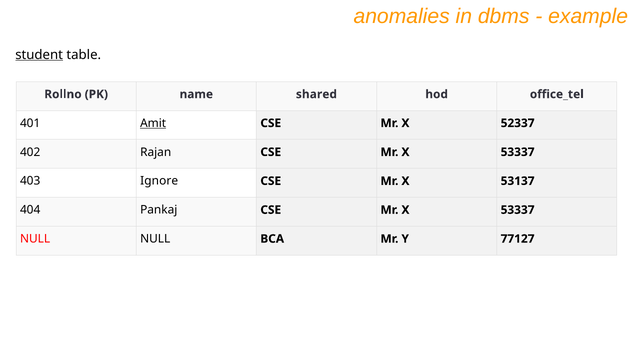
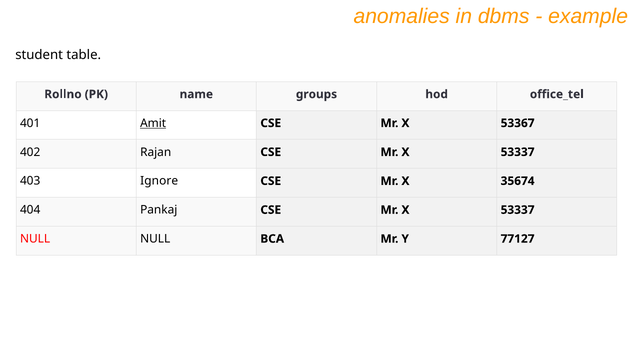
student underline: present -> none
shared: shared -> groups
52337: 52337 -> 53367
53137: 53137 -> 35674
